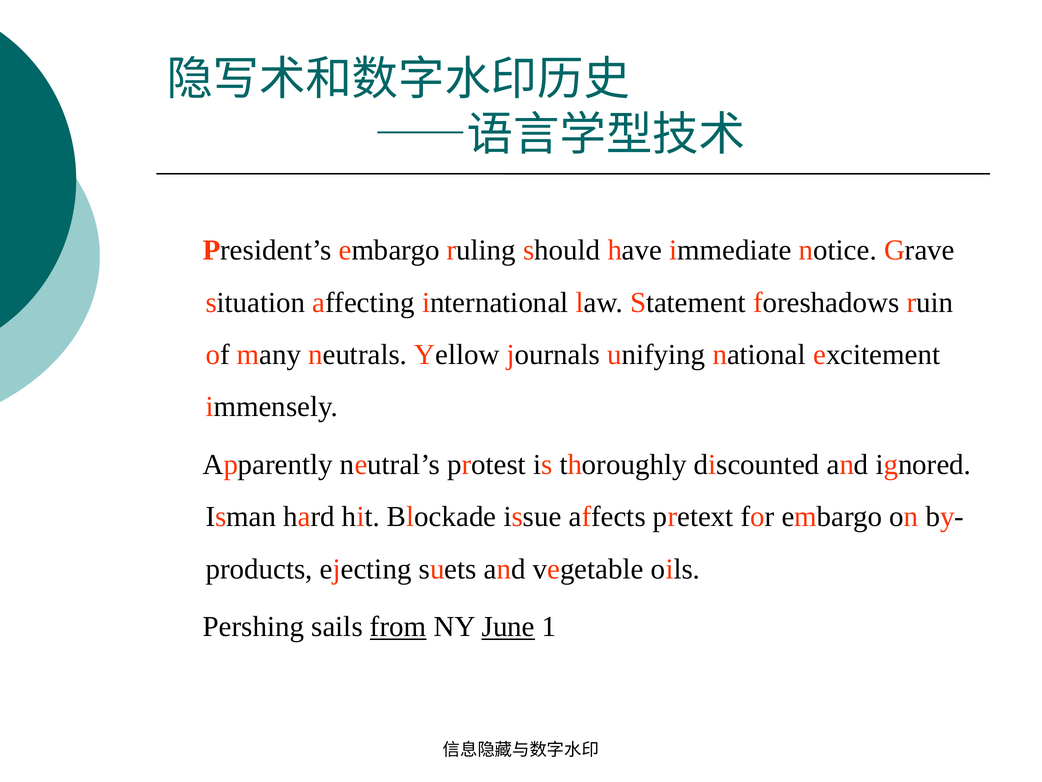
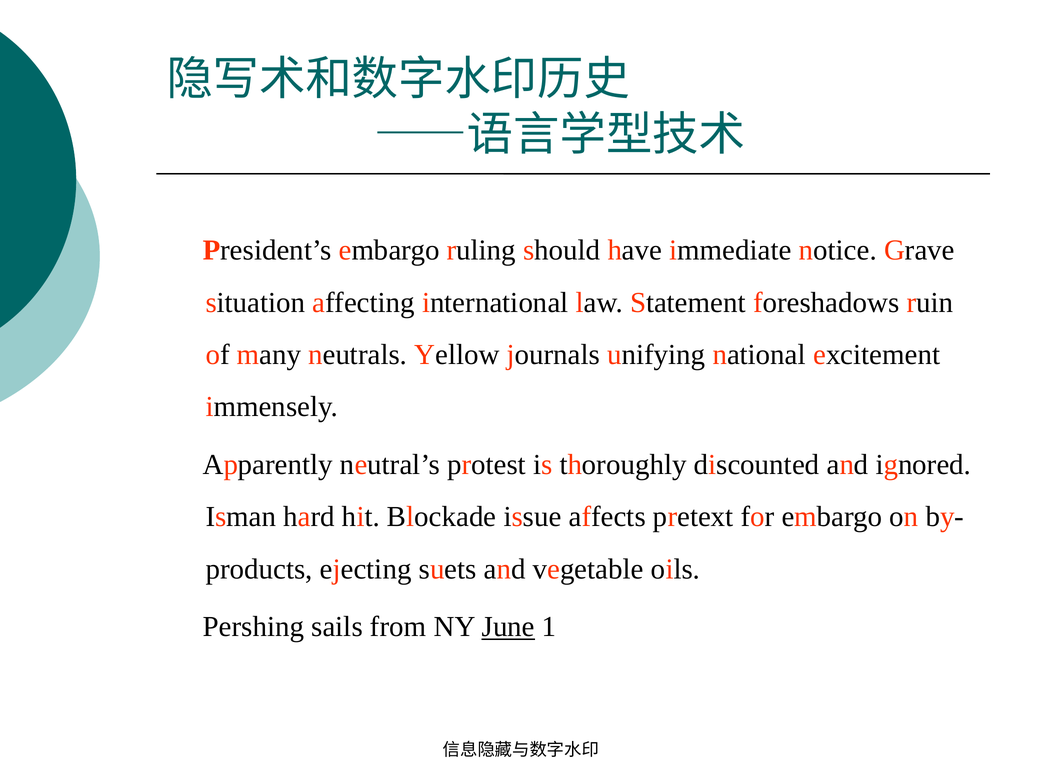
from underline: present -> none
